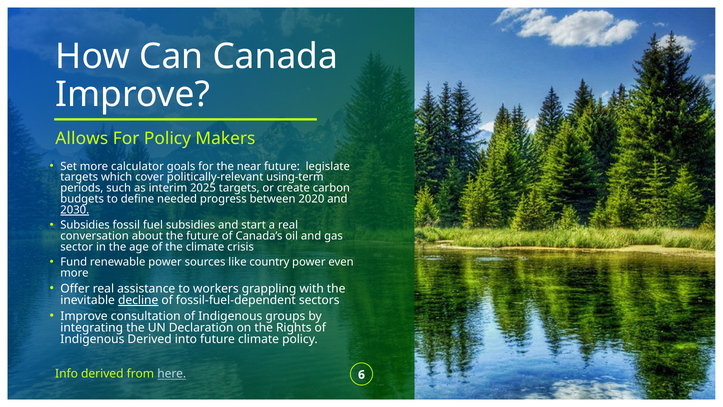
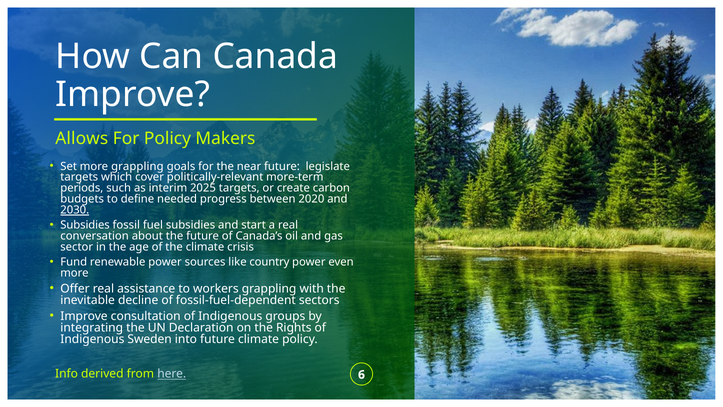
more calculator: calculator -> grappling
using-term: using-term -> more-term
decline underline: present -> none
Indigenous Derived: Derived -> Sweden
